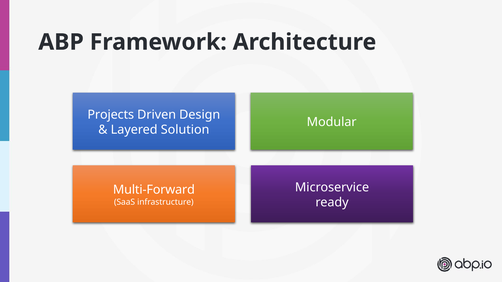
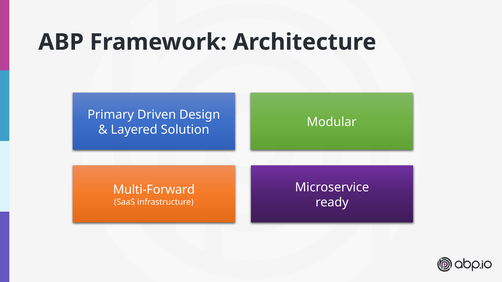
Projects: Projects -> Primary
